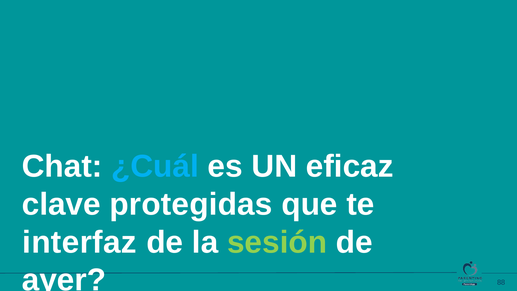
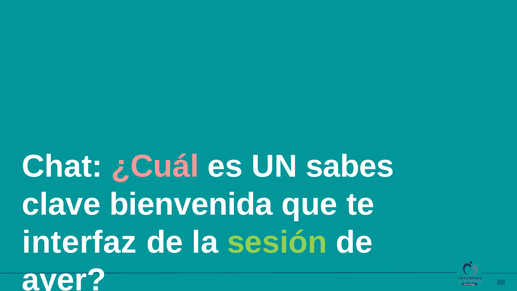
¿Cuál colour: light blue -> pink
eficaz: eficaz -> sabes
protegidas: protegidas -> bienvenida
